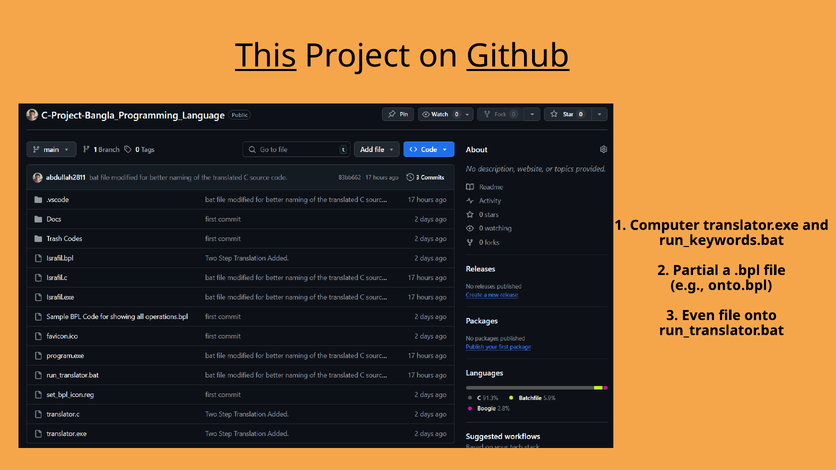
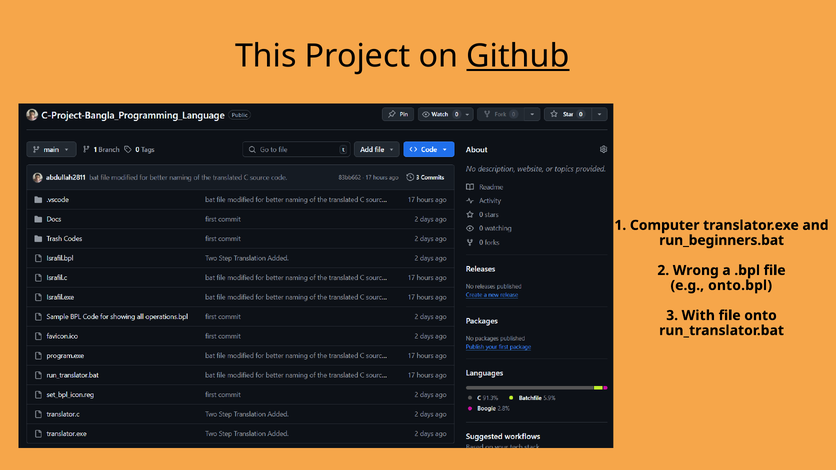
This underline: present -> none
run_keywords.bat: run_keywords.bat -> run_beginners.bat
Partial: Partial -> Wrong
Even: Even -> With
